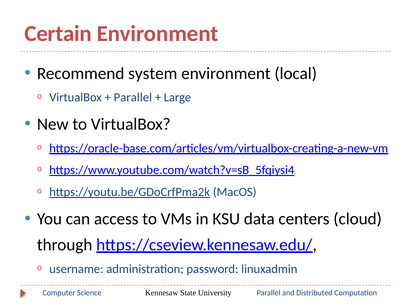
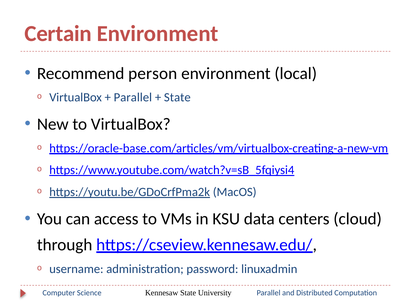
system: system -> person
Large at (177, 98): Large -> State
